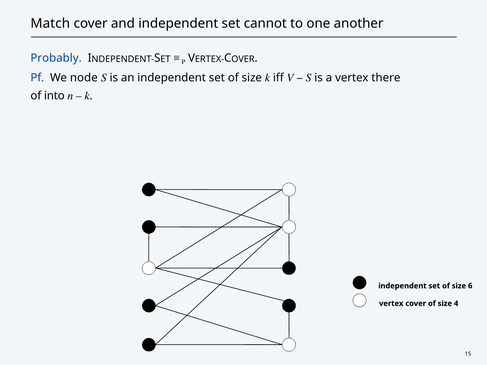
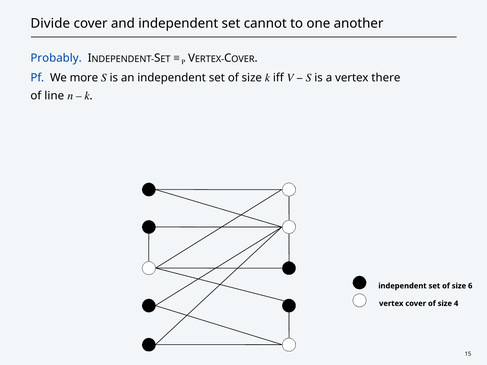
Match: Match -> Divide
node: node -> more
into: into -> line
